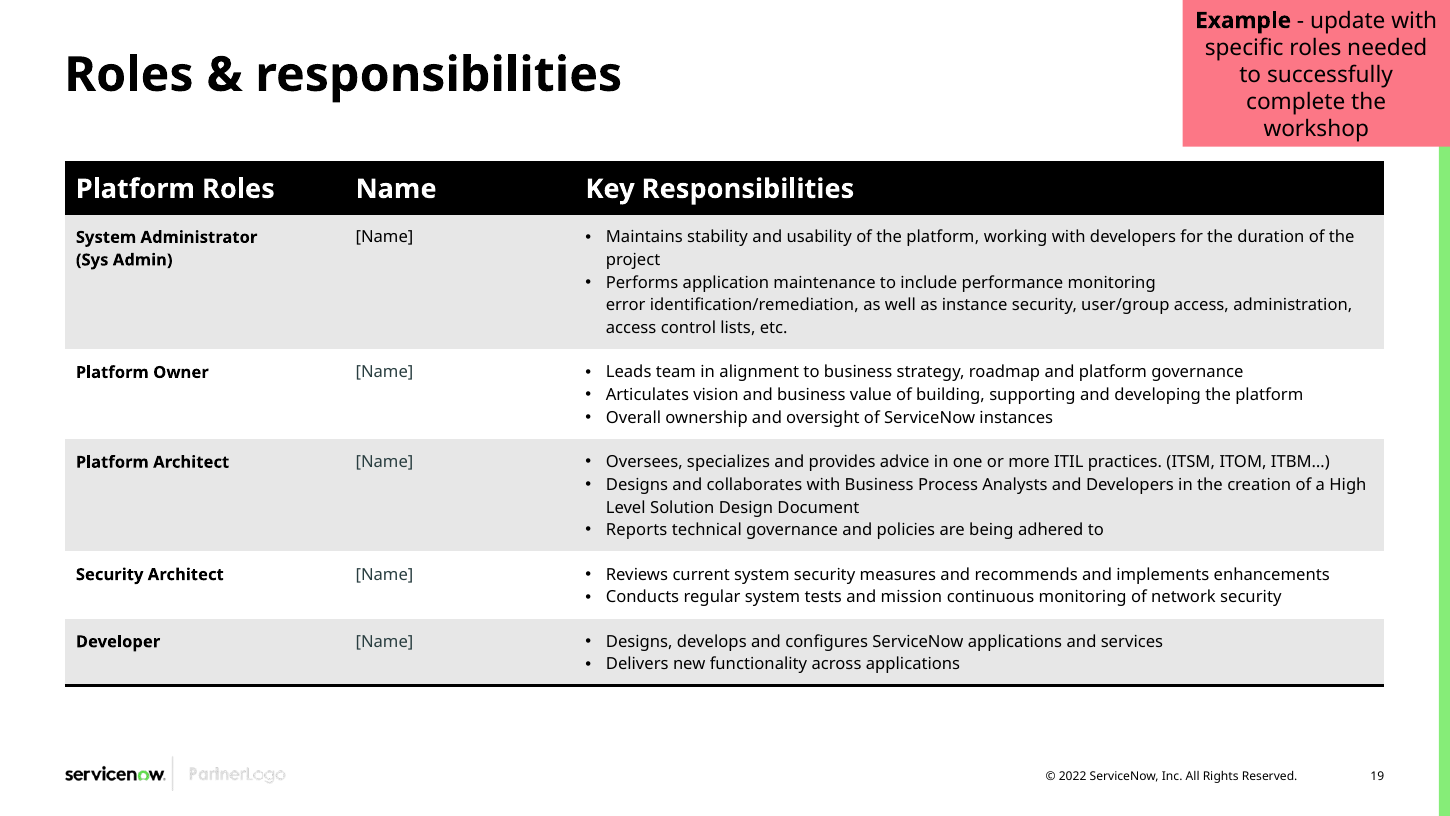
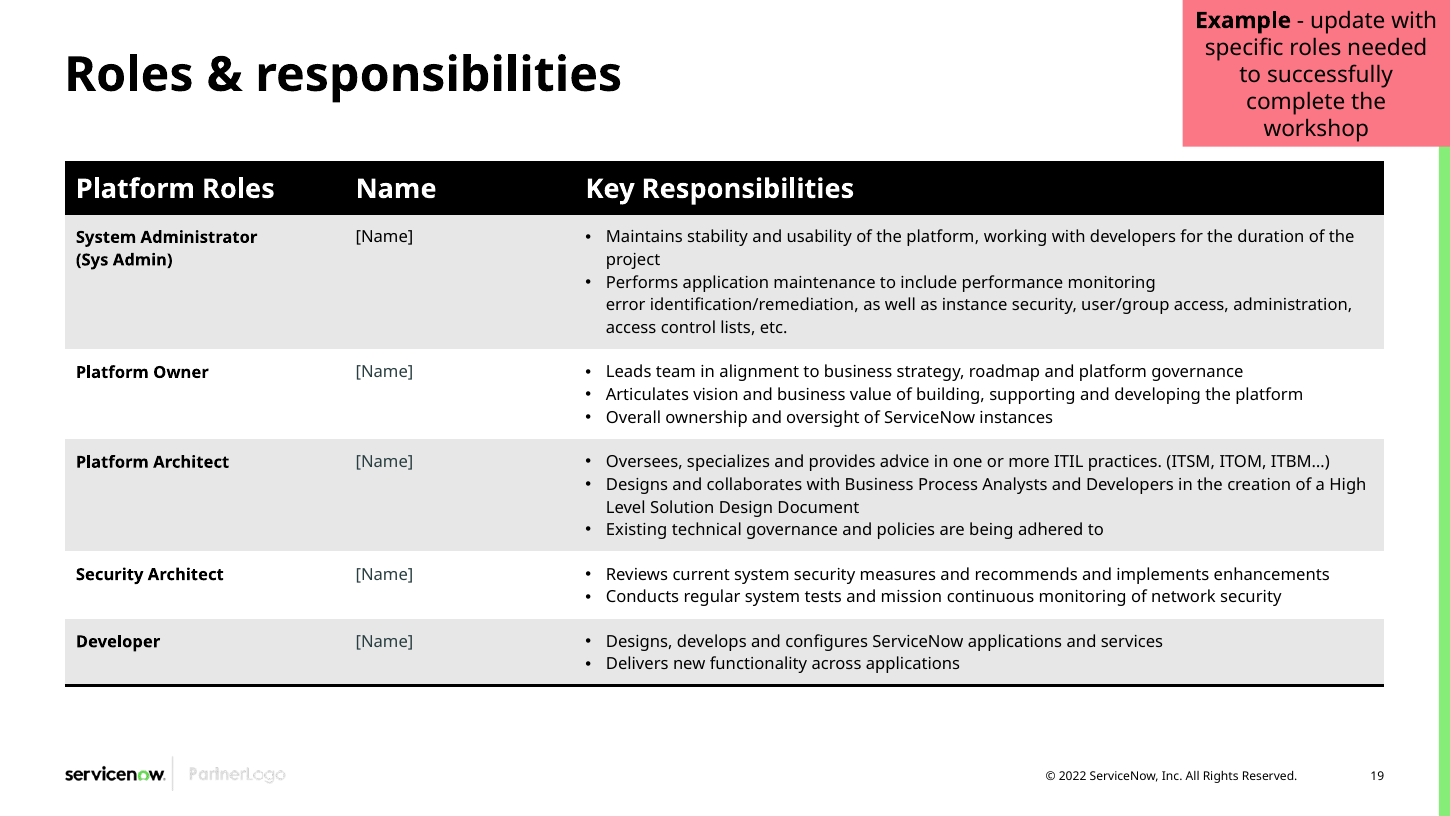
Reports: Reports -> Existing
